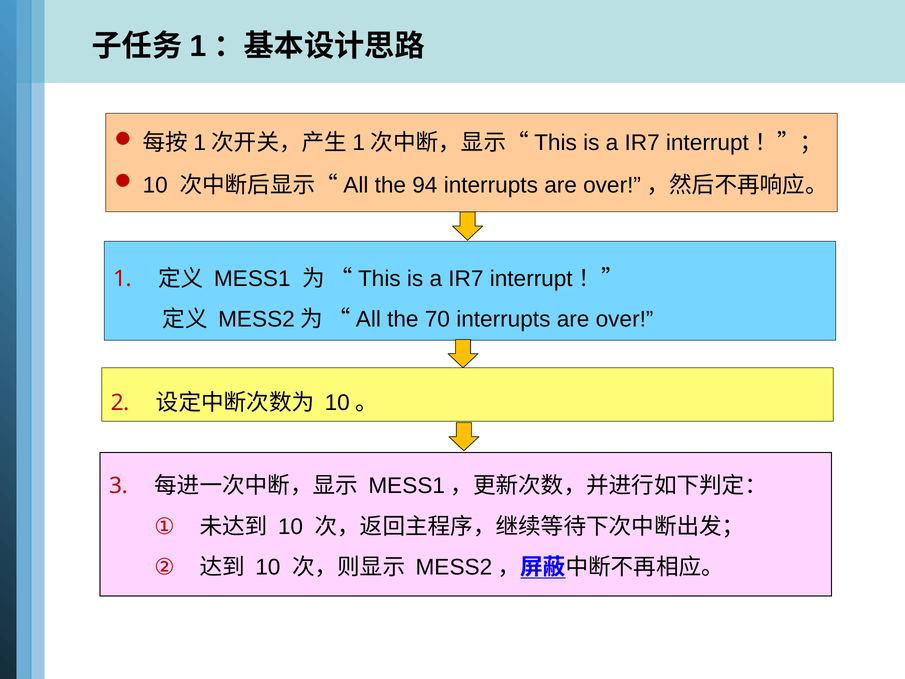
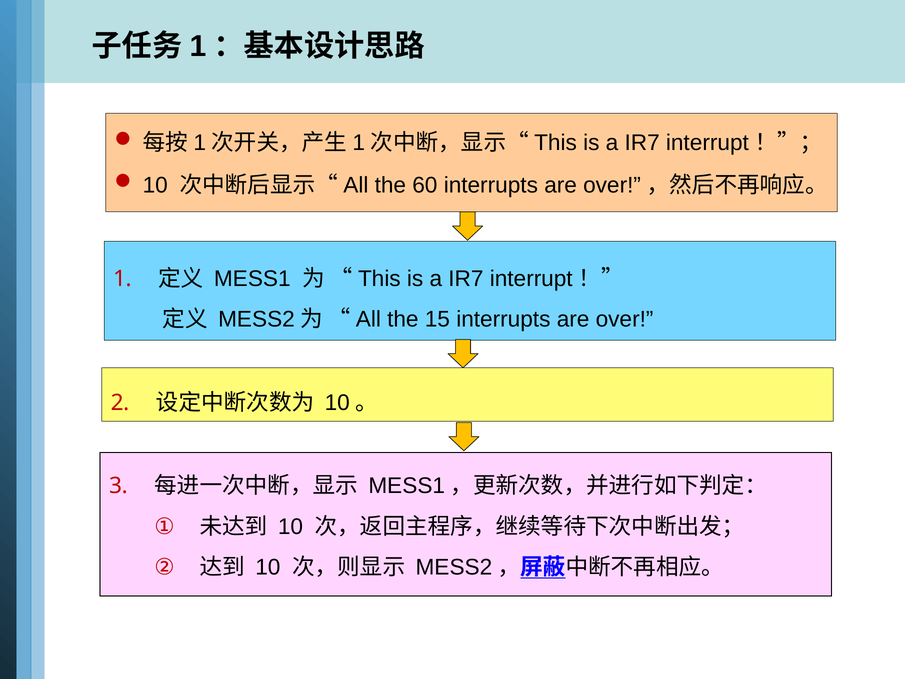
94: 94 -> 60
70: 70 -> 15
